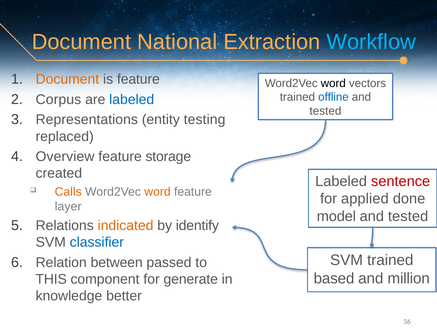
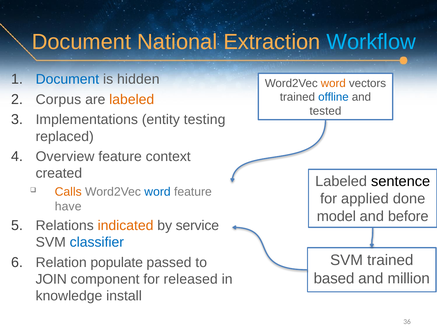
Document at (67, 79) colour: orange -> blue
is feature: feature -> hidden
word at (333, 83) colour: black -> orange
labeled at (132, 99) colour: blue -> orange
Representations: Representations -> Implementations
storage: storage -> context
sentence colour: red -> black
word at (157, 192) colour: orange -> blue
layer: layer -> have
tested at (408, 216): tested -> before
identify: identify -> service
between: between -> populate
THIS: THIS -> JOIN
generate: generate -> released
better: better -> install
